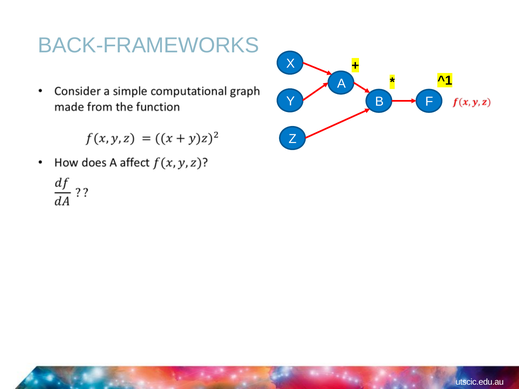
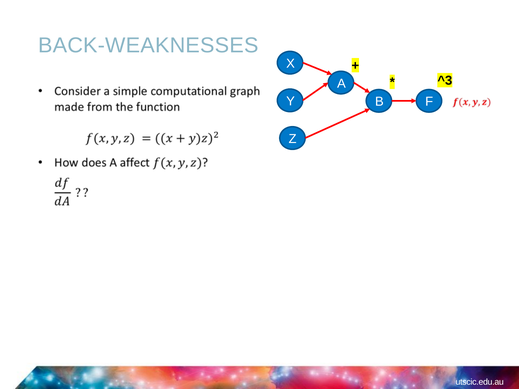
BACK-FRAMEWORKS: BACK-FRAMEWORKS -> BACK-WEAKNESSES
^1: ^1 -> ^3
